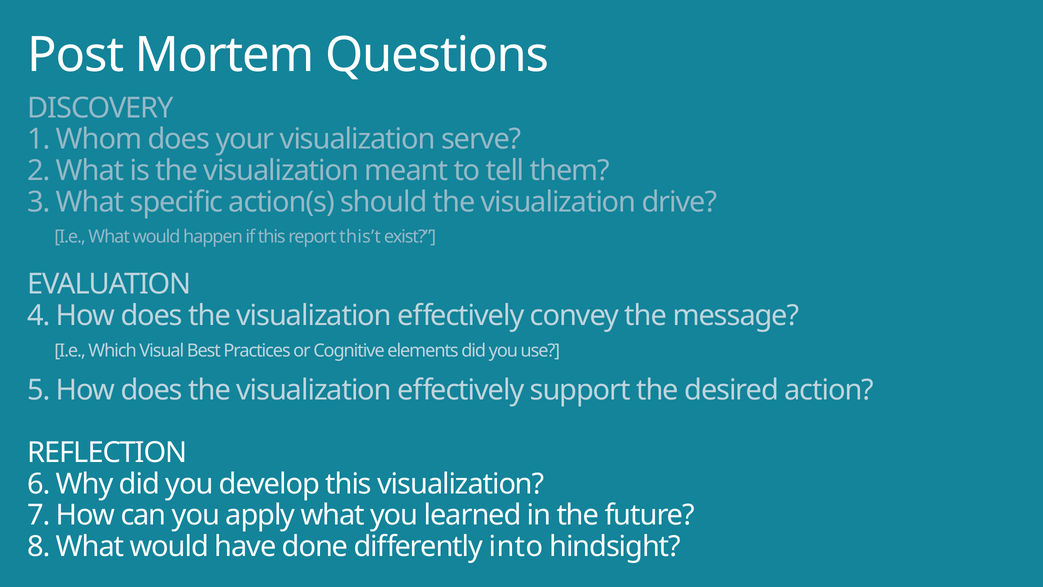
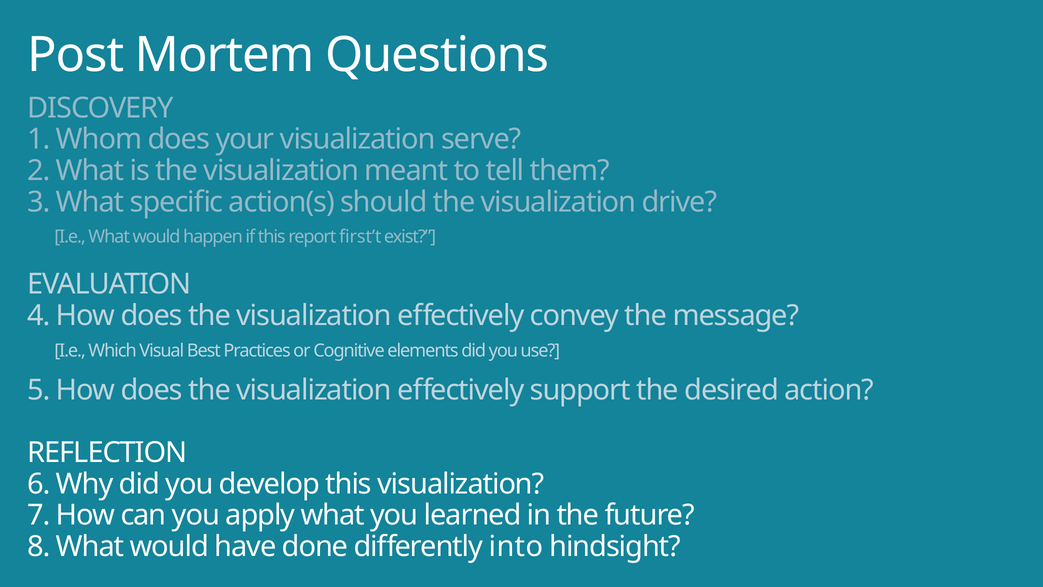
this’t: this’t -> first’t
